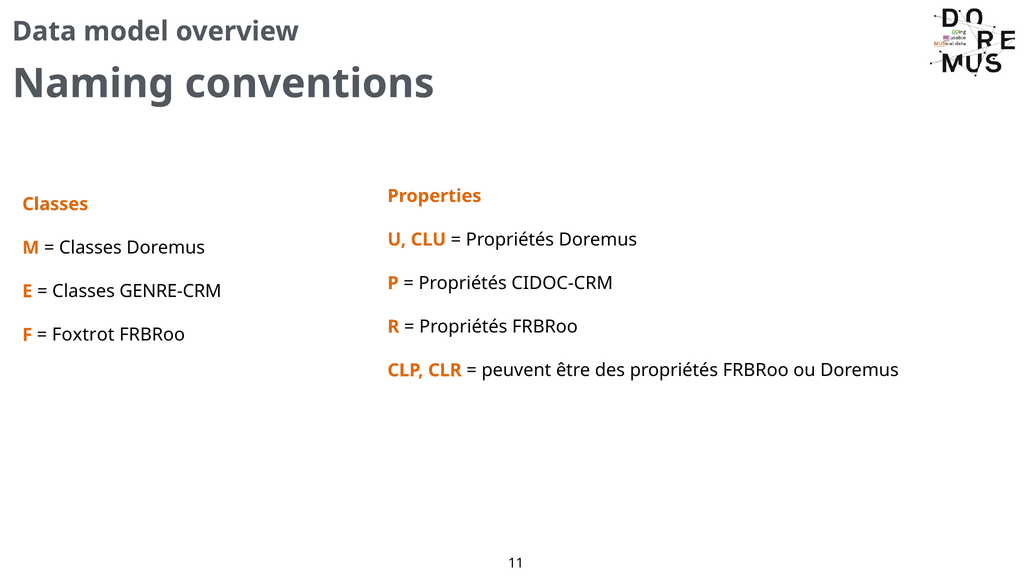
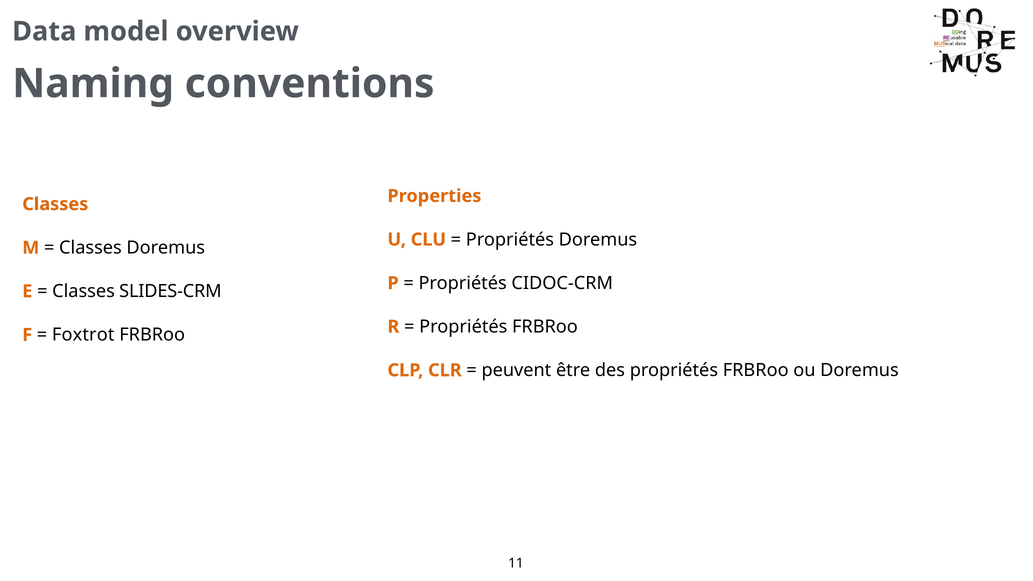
GENRE-CRM: GENRE-CRM -> SLIDES-CRM
